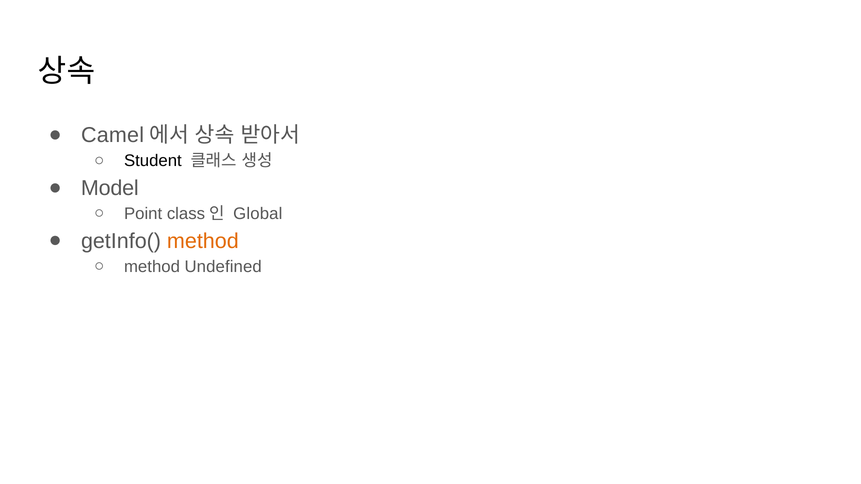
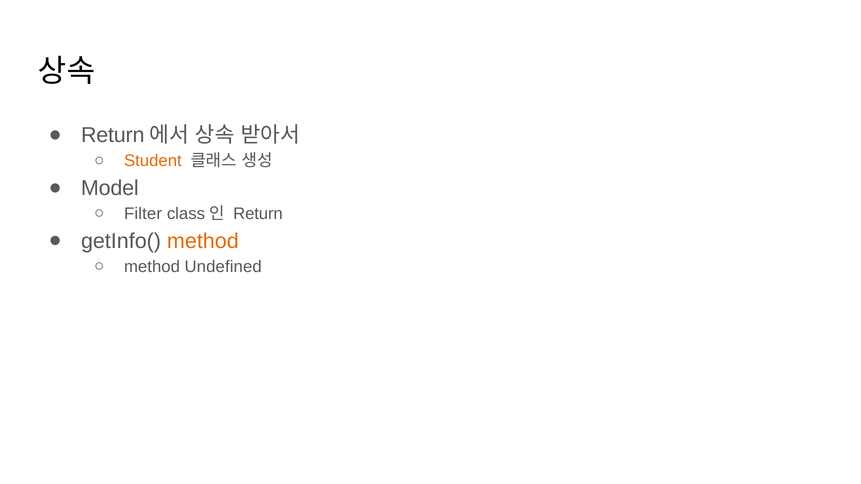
Camel at (113, 135): Camel -> Return
Student colour: black -> orange
Point: Point -> Filter
Global at (258, 214): Global -> Return
